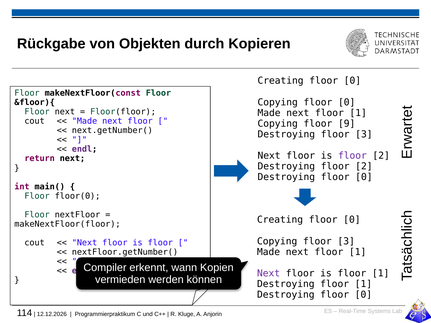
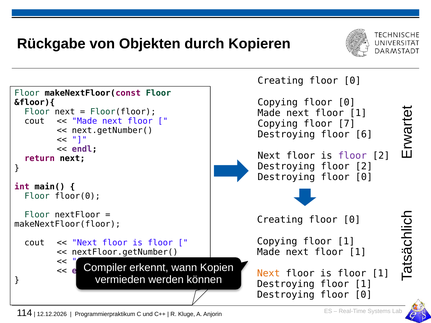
9: 9 -> 7
Destroying floor 3: 3 -> 6
Copying floor 3: 3 -> 1
Next at (269, 273) colour: purple -> orange
